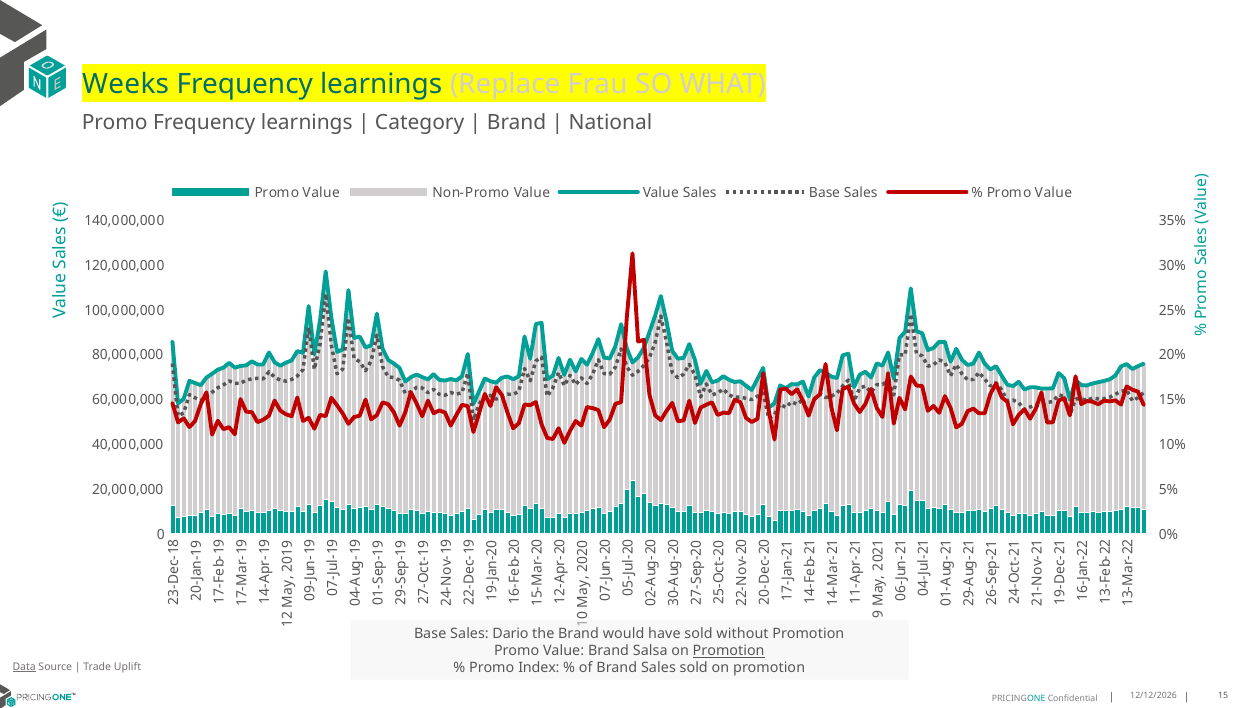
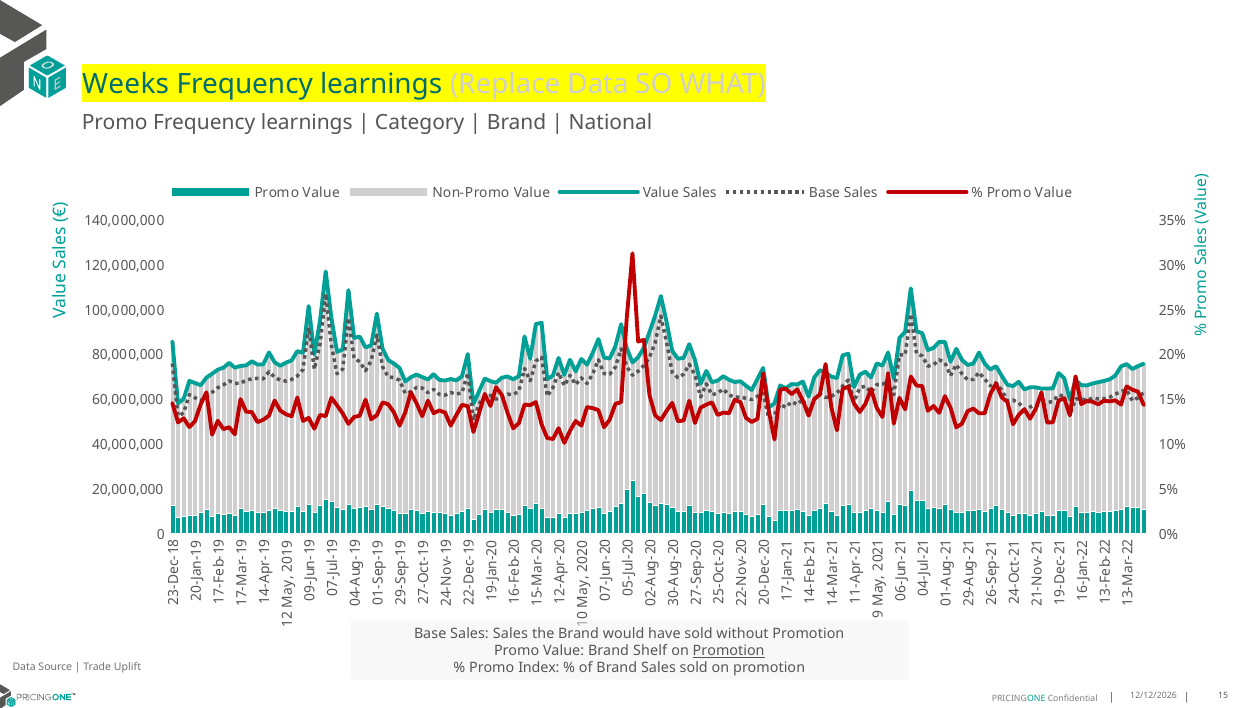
Replace Frau: Frau -> Data
Sales Dario: Dario -> Sales
Salsa: Salsa -> Shelf
Data at (24, 667) underline: present -> none
